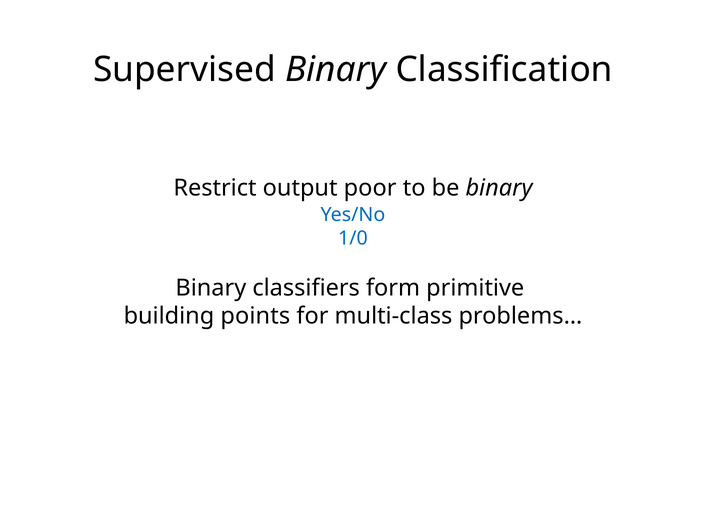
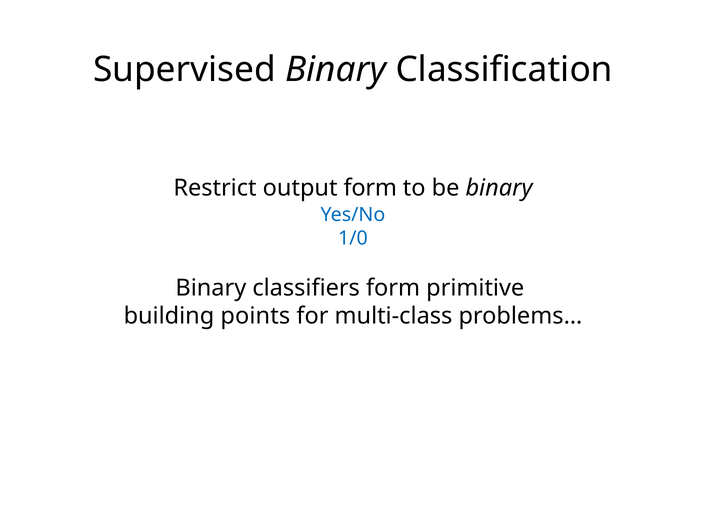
output poor: poor -> form
